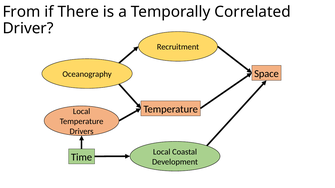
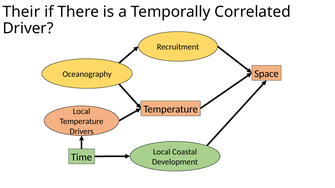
From: From -> Their
